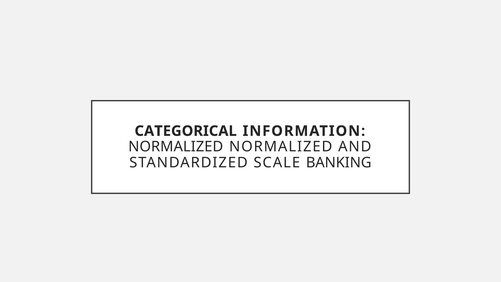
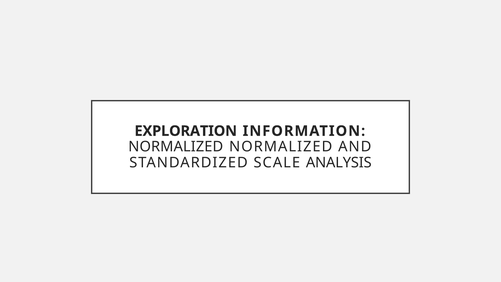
CATEGORICAL: CATEGORICAL -> EXPLORATION
BANKING: BANKING -> ANALYSIS
